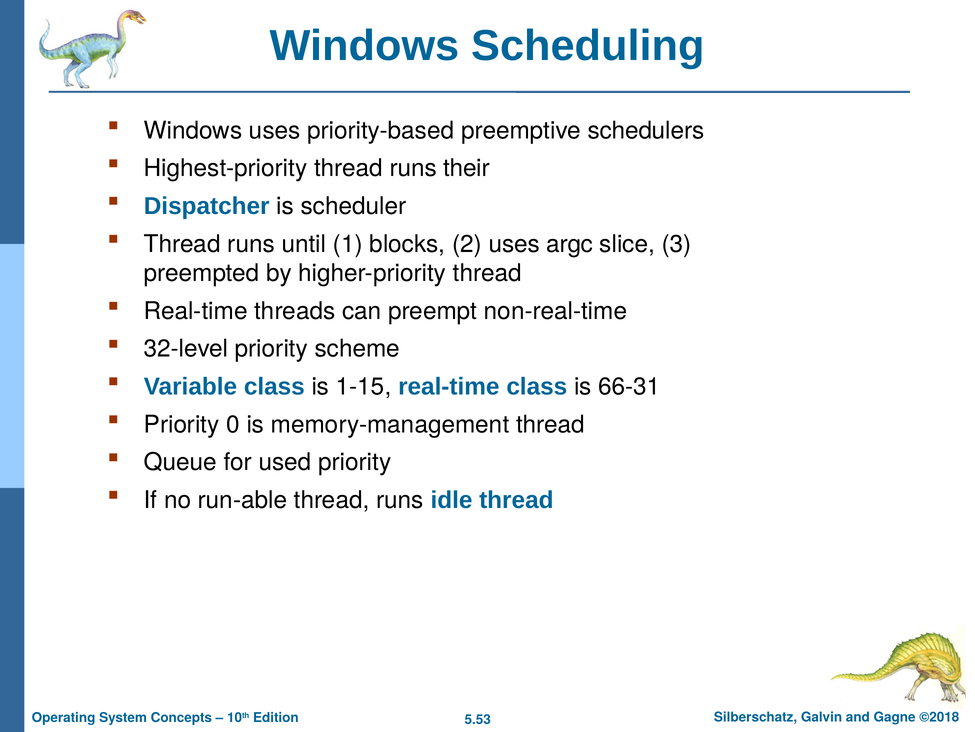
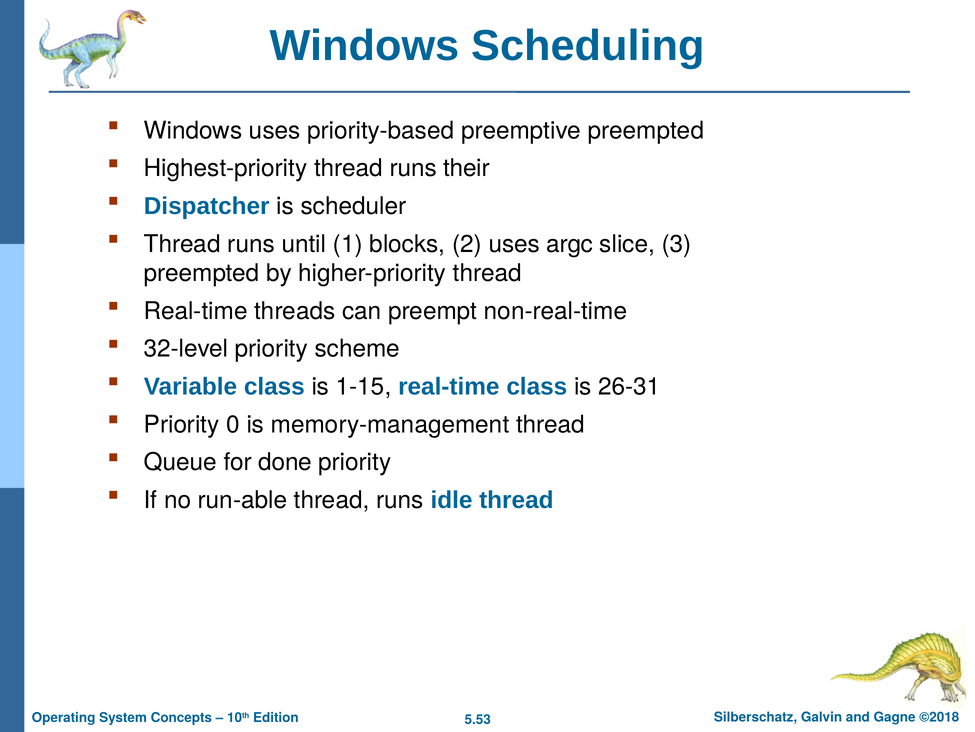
preemptive schedulers: schedulers -> preempted
66-31: 66-31 -> 26-31
used: used -> done
